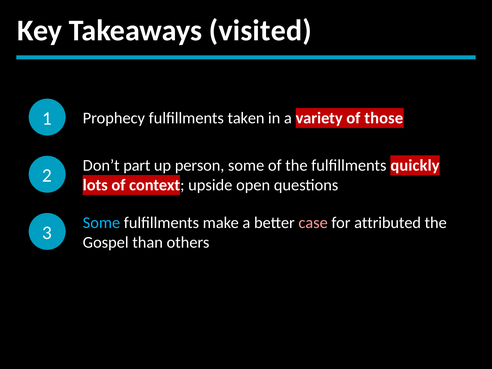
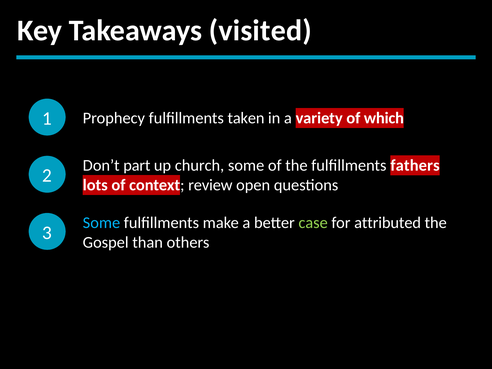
those: those -> which
person: person -> church
quickly: quickly -> fathers
upside: upside -> review
case colour: pink -> light green
